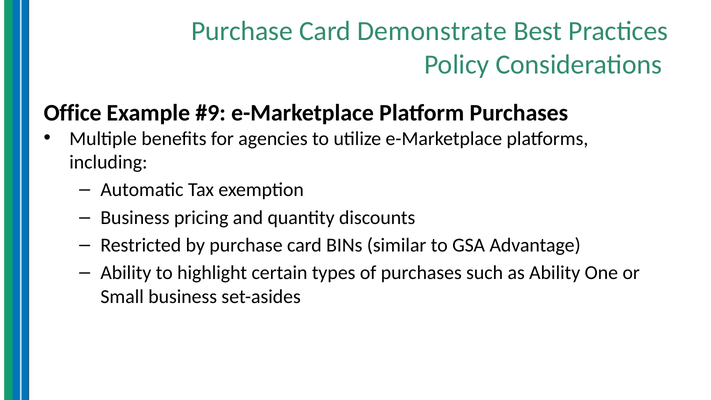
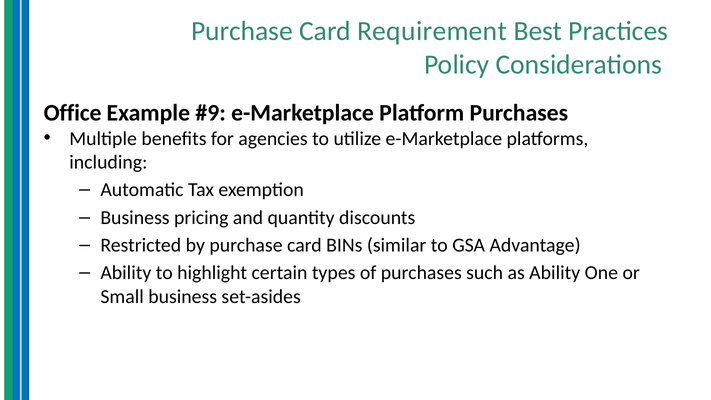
Demonstrate: Demonstrate -> Requirement
